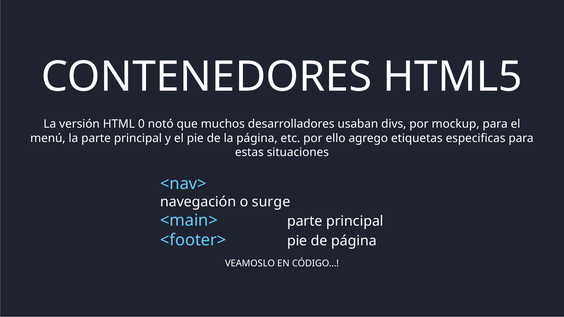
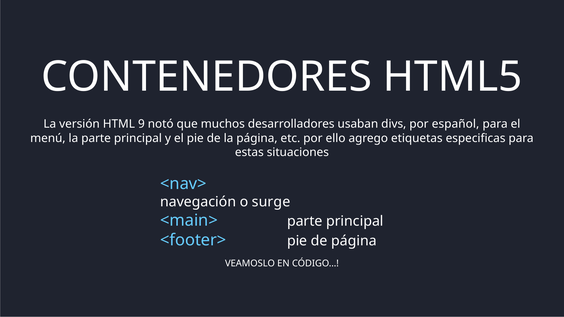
0: 0 -> 9
mockup: mockup -> español
